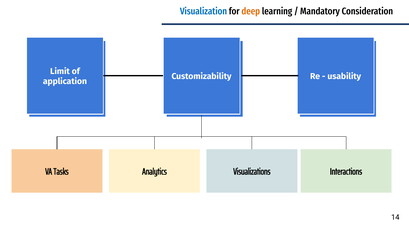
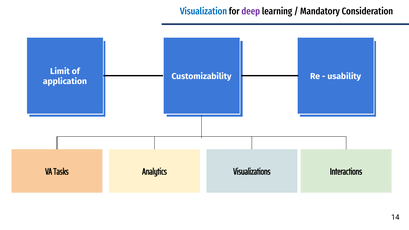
deep colour: orange -> purple
